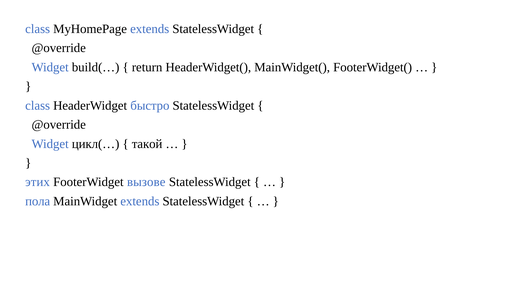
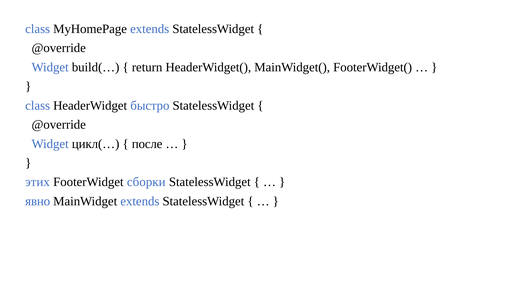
такой: такой -> после
вызове: вызове -> сборки
пола: пола -> явно
